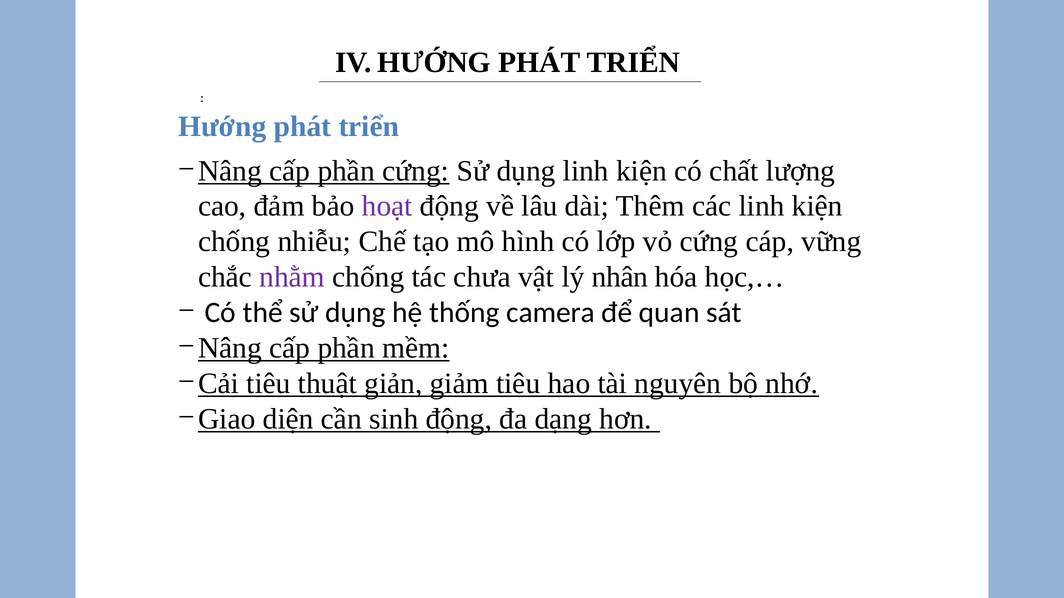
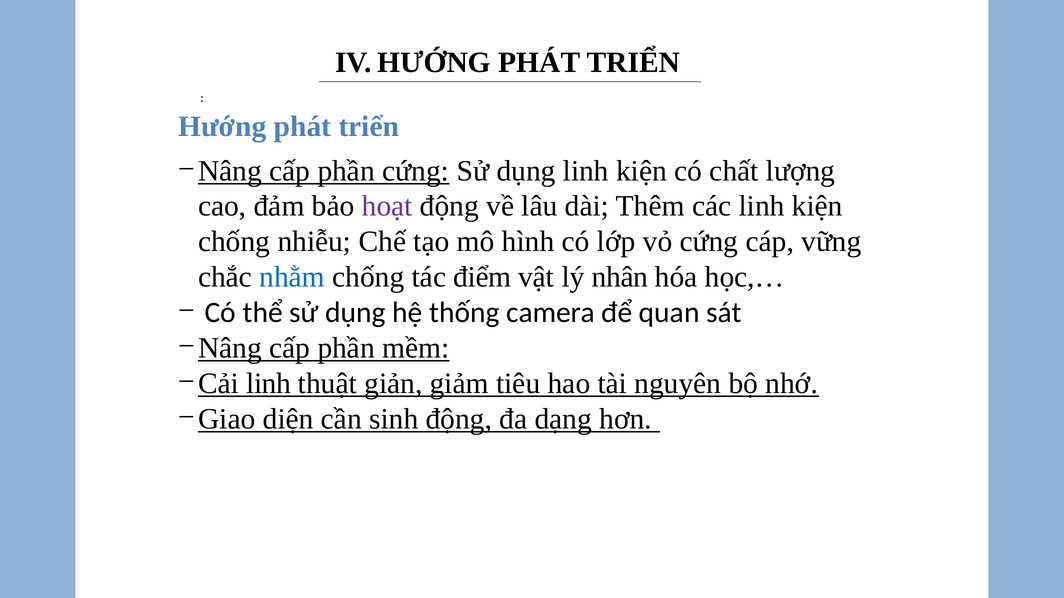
nhằm colour: purple -> blue
chưa: chưa -> điểm
Cải tiêu: tiêu -> linh
